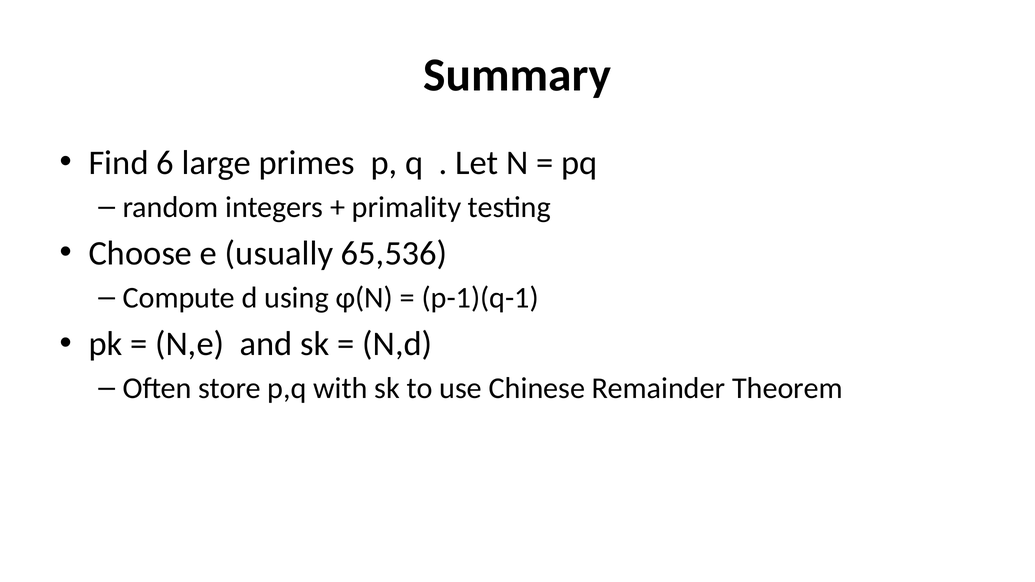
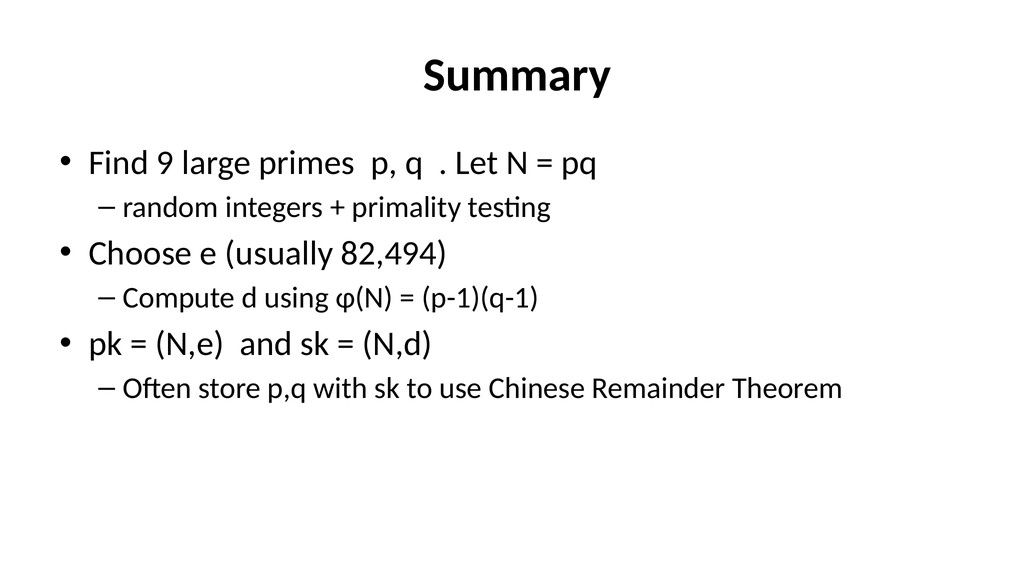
6: 6 -> 9
65,536: 65,536 -> 82,494
